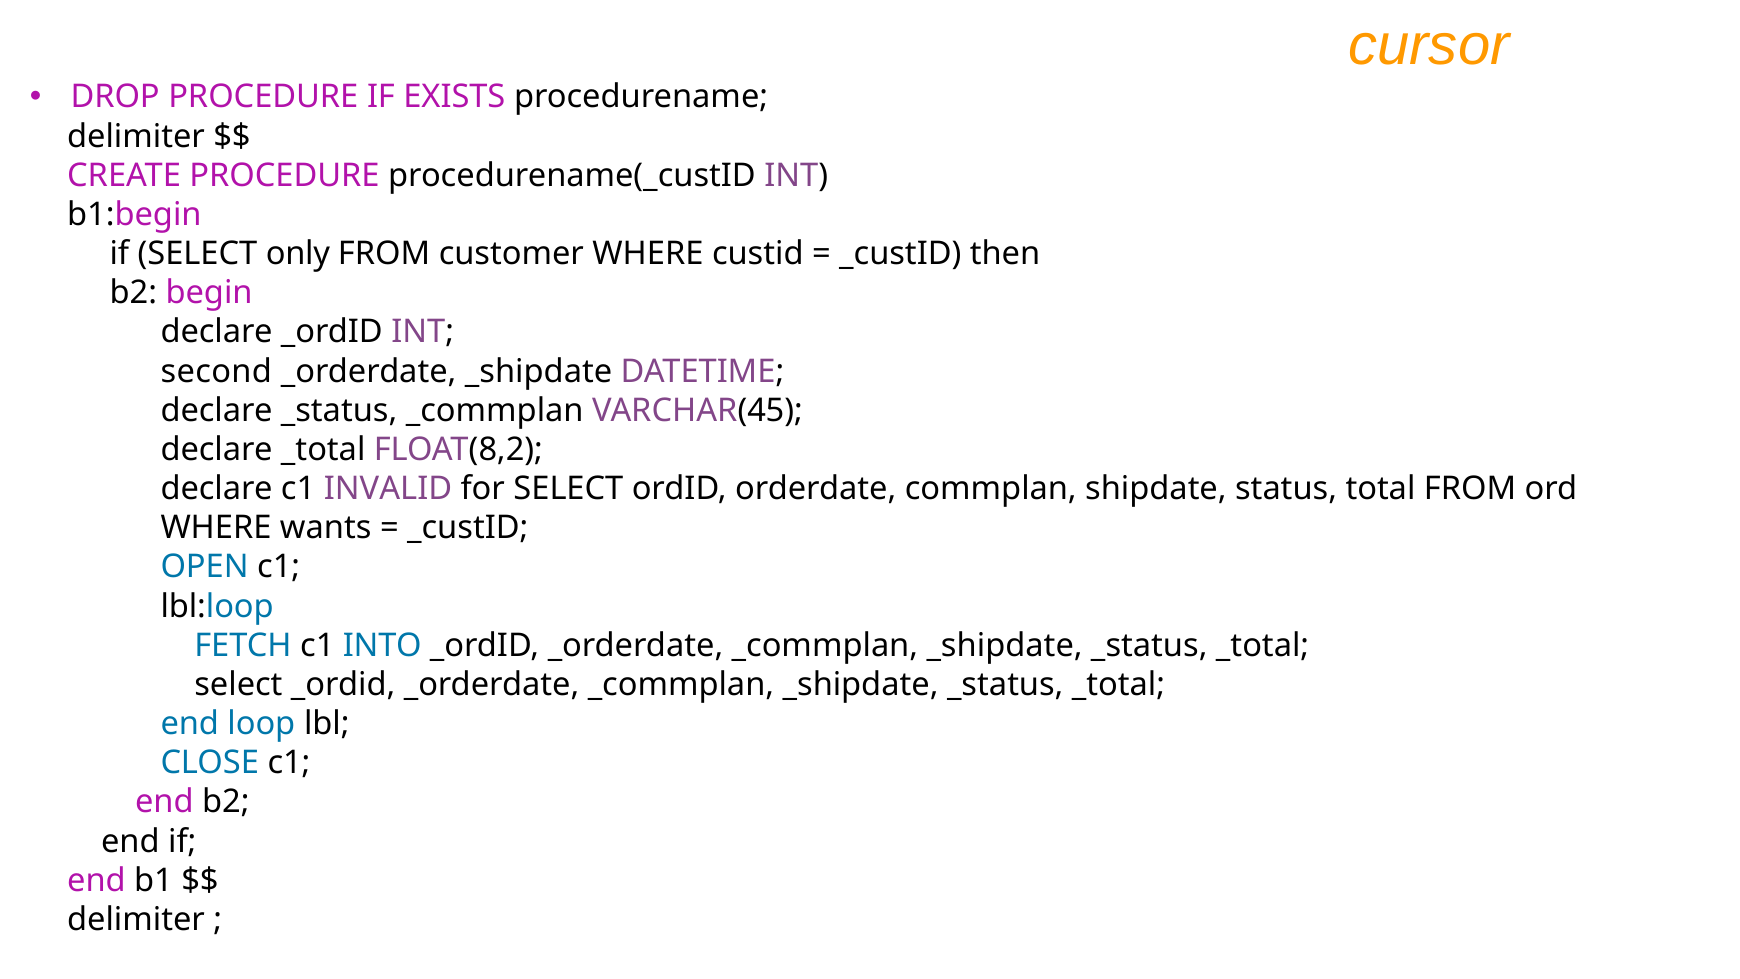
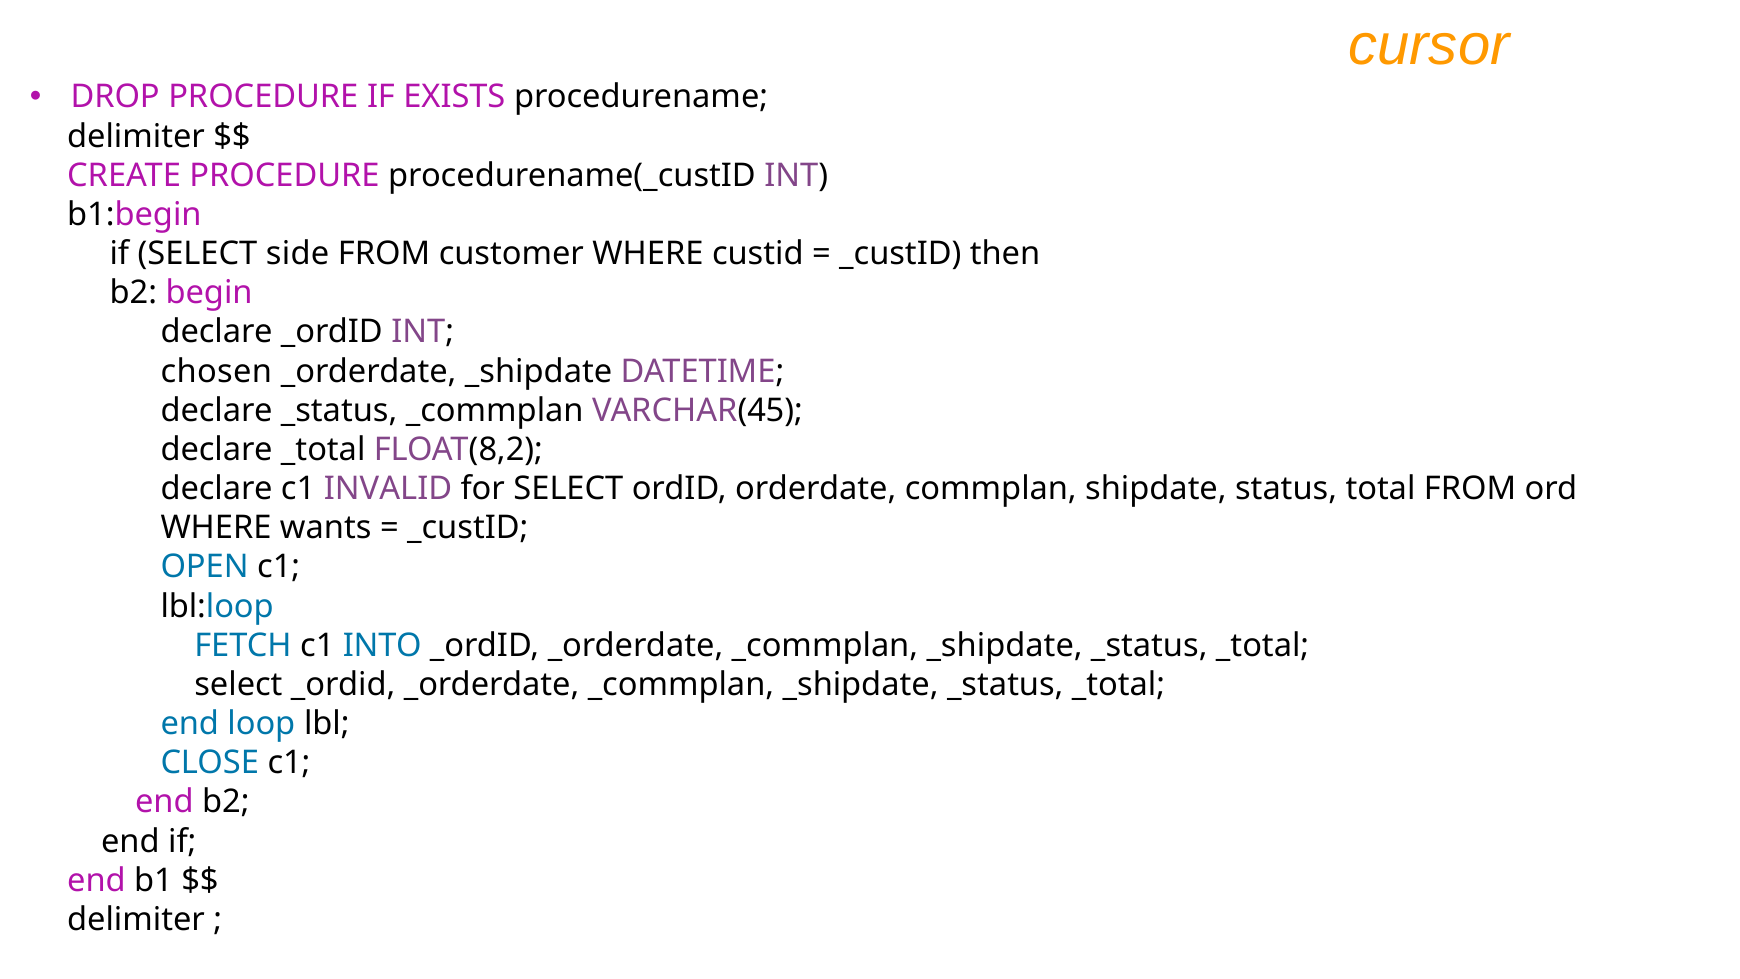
only: only -> side
second: second -> chosen
